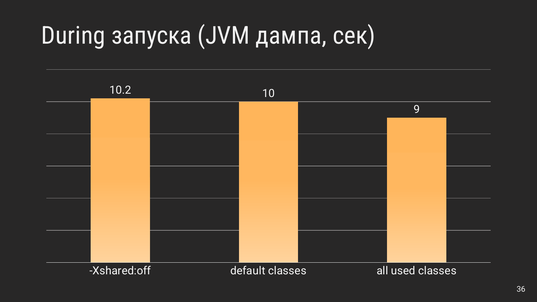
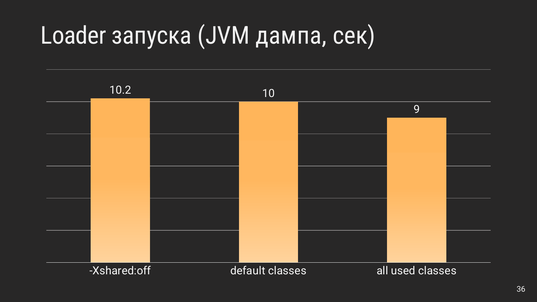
During: During -> Loader
